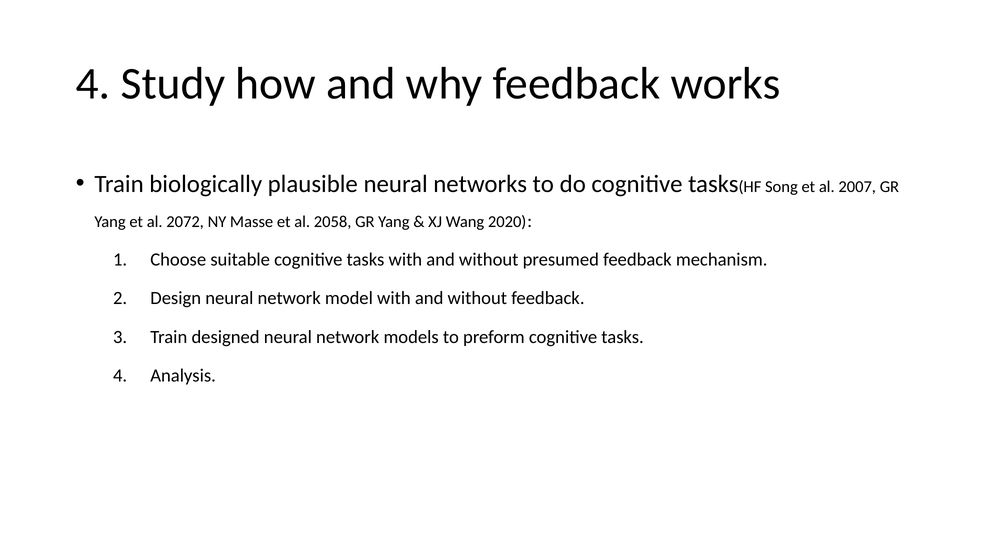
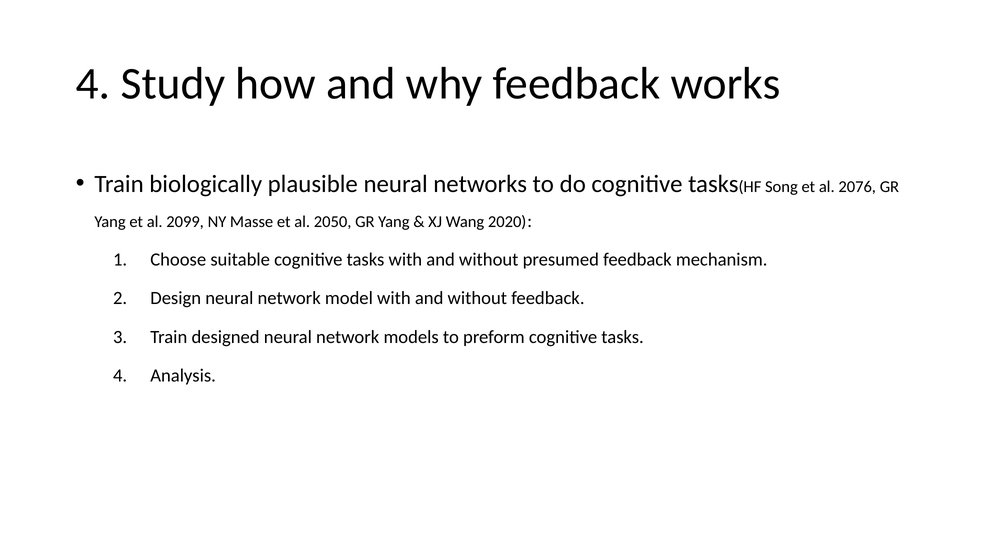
2007: 2007 -> 2076
2072: 2072 -> 2099
2058: 2058 -> 2050
